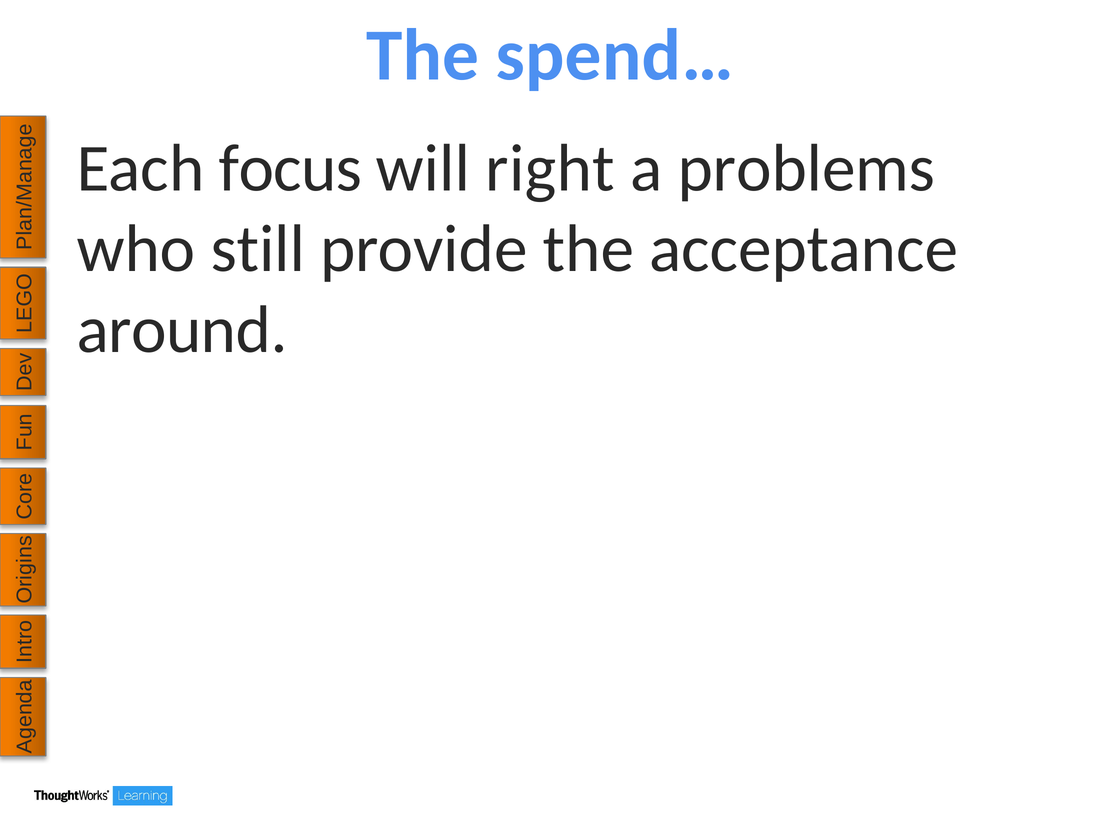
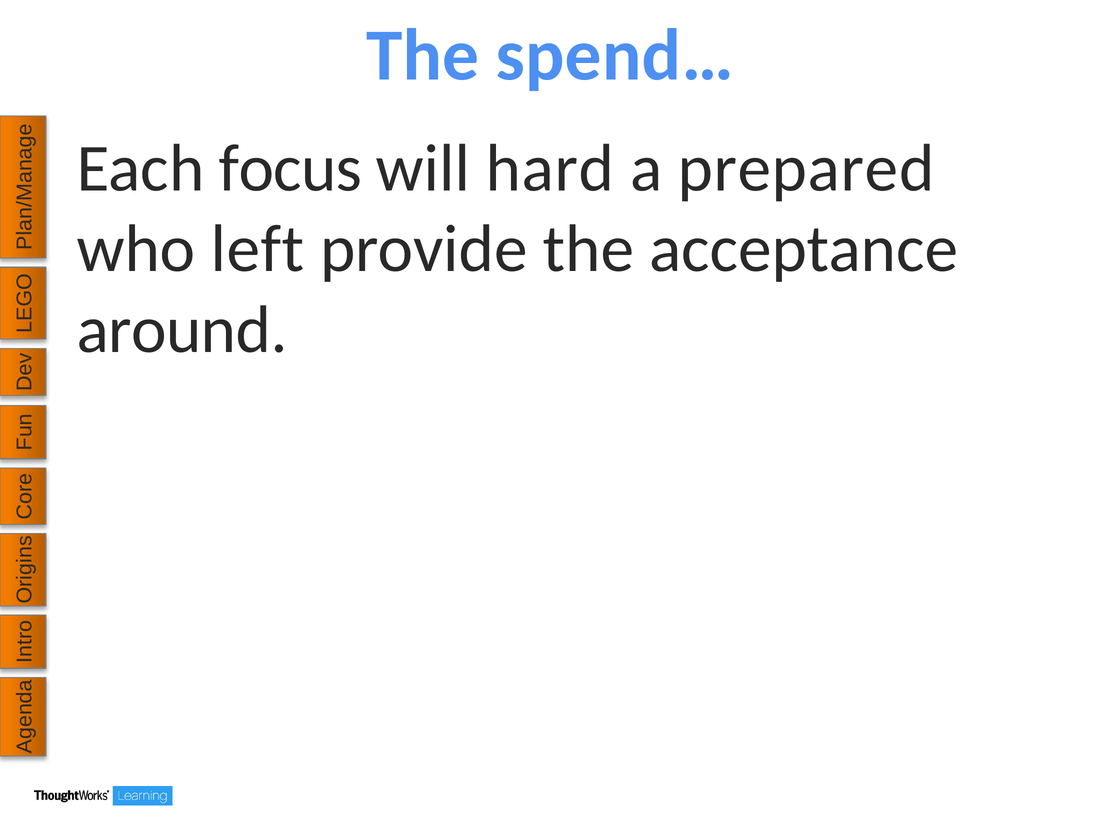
right: right -> hard
problems: problems -> prepared
still: still -> left
